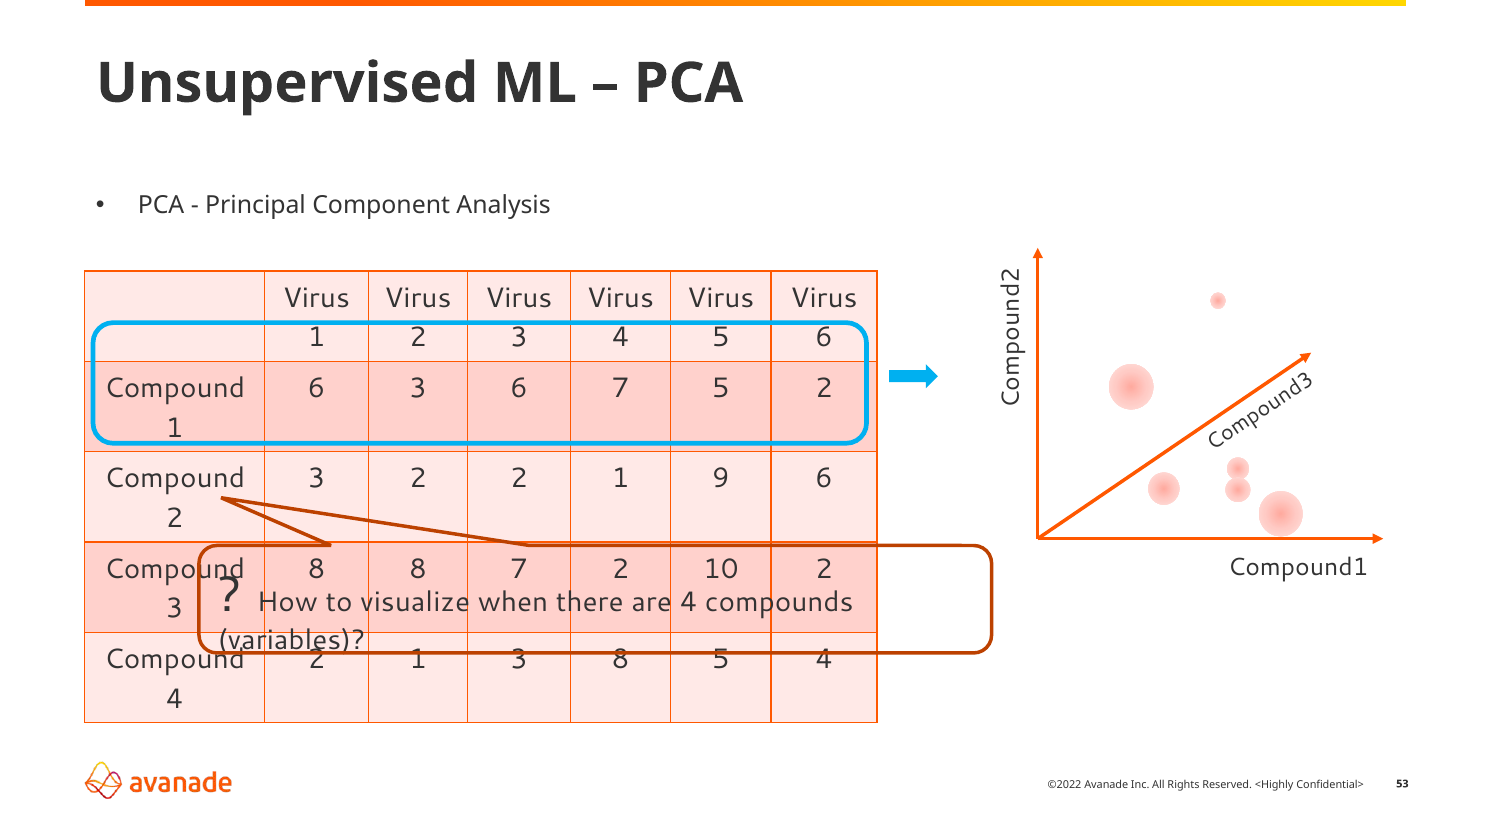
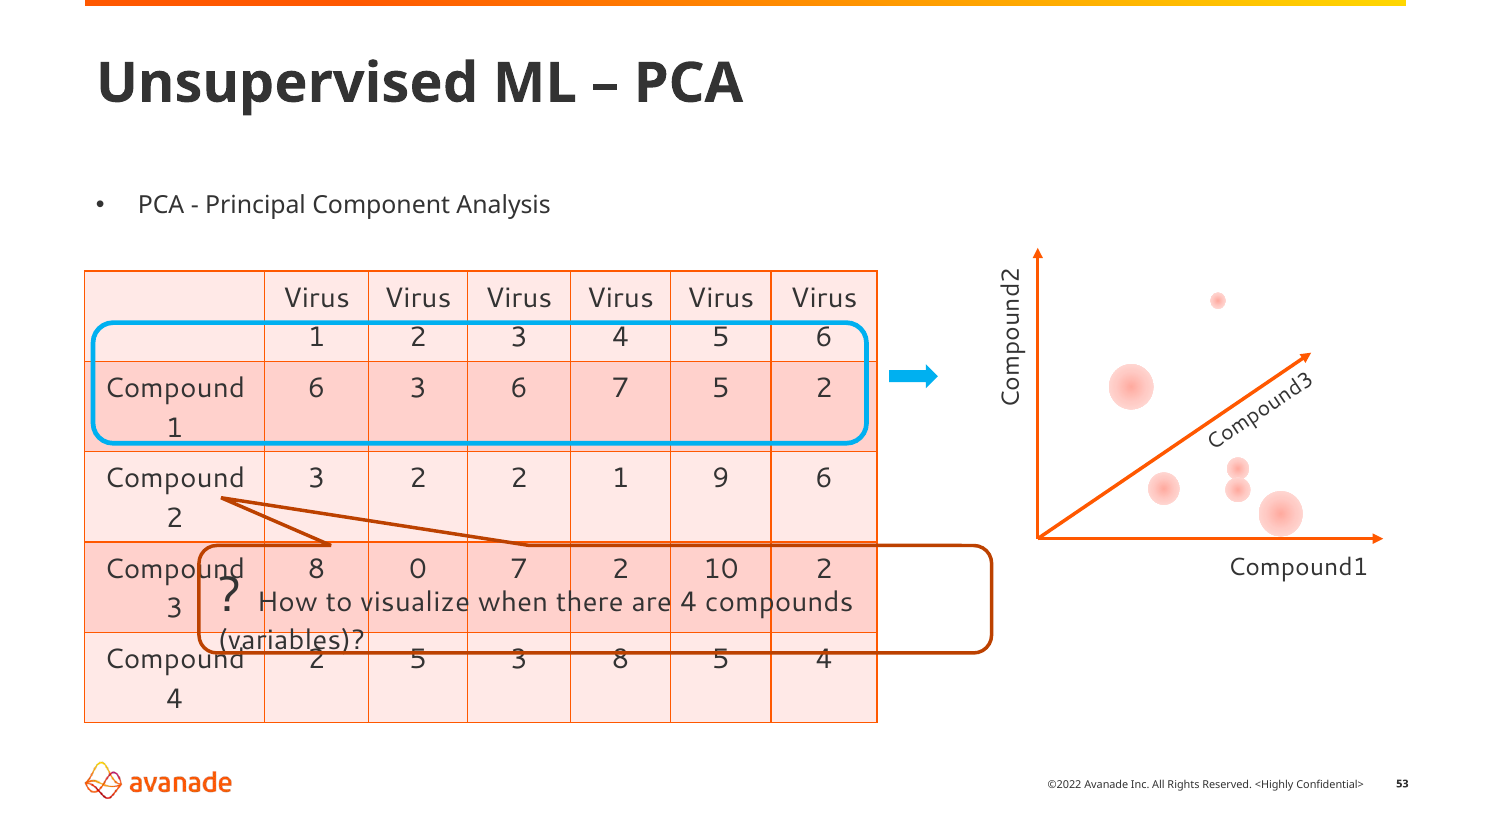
8 8: 8 -> 0
1 at (418, 659): 1 -> 5
